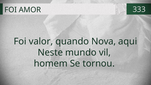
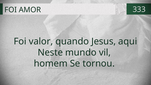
Nova: Nova -> Jesus
